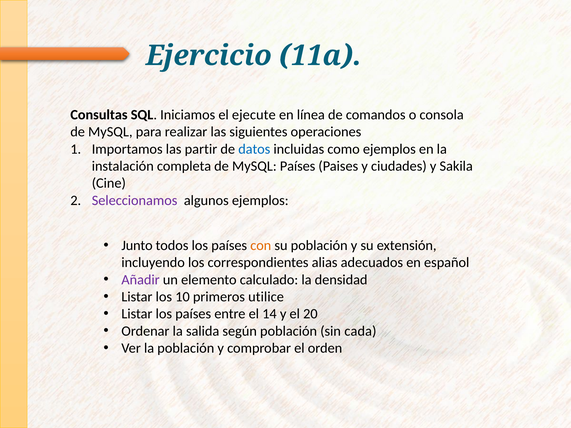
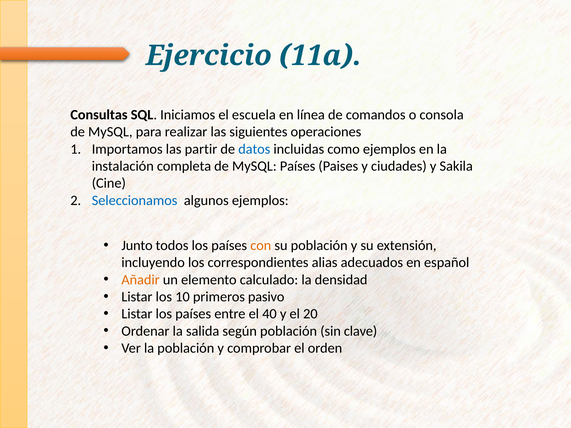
ejecute: ejecute -> escuela
Seleccionamos colour: purple -> blue
Añadir colour: purple -> orange
utilice: utilice -> pasivo
14: 14 -> 40
cada: cada -> clave
